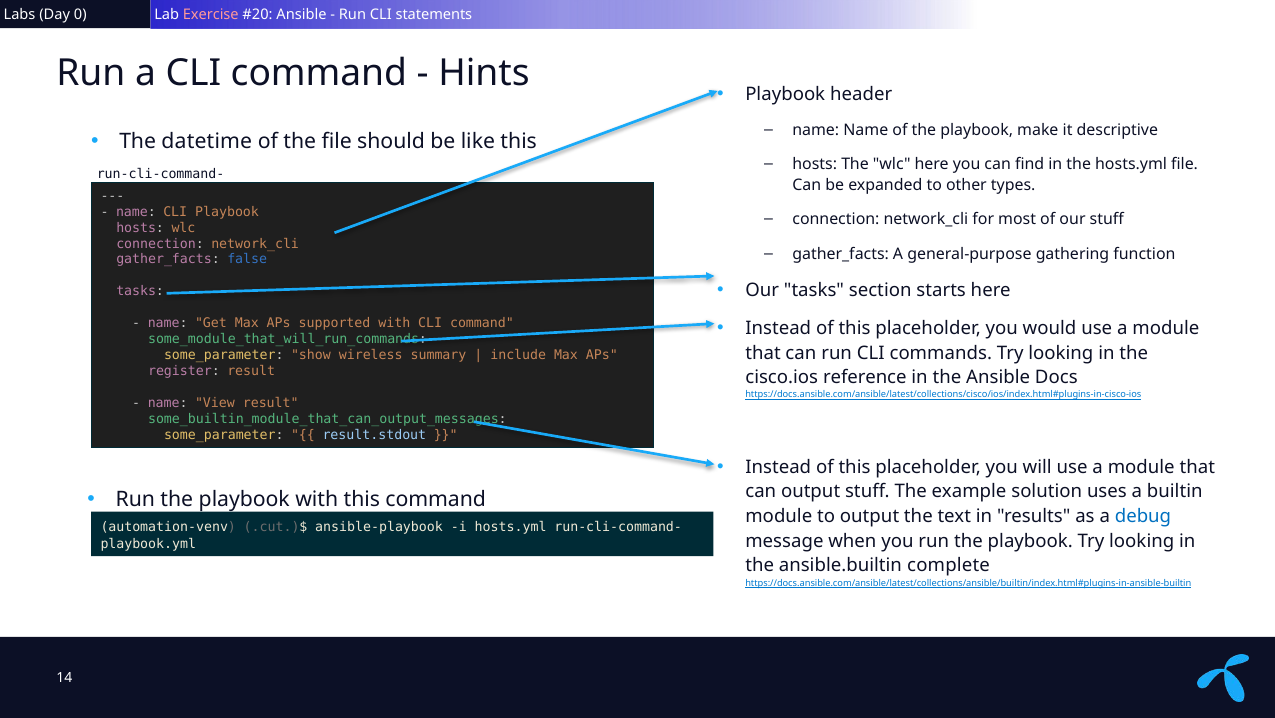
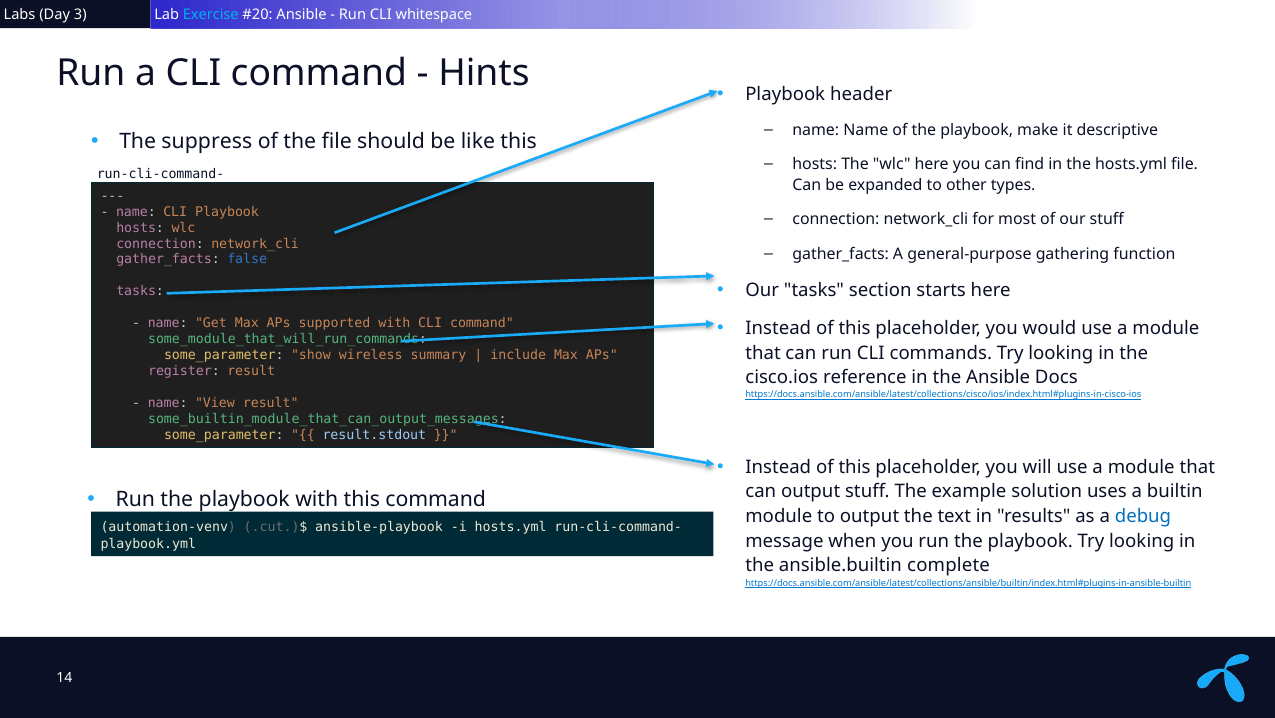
0: 0 -> 3
Exercise colour: pink -> light blue
statements: statements -> whitespace
datetime: datetime -> suppress
